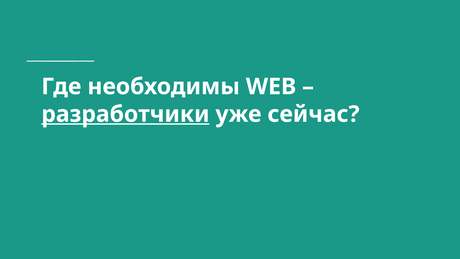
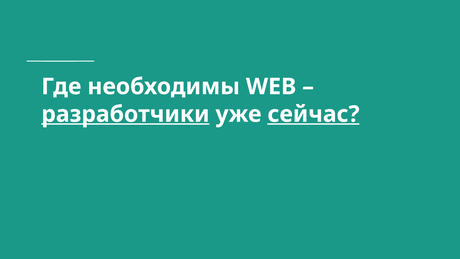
сейчас underline: none -> present
